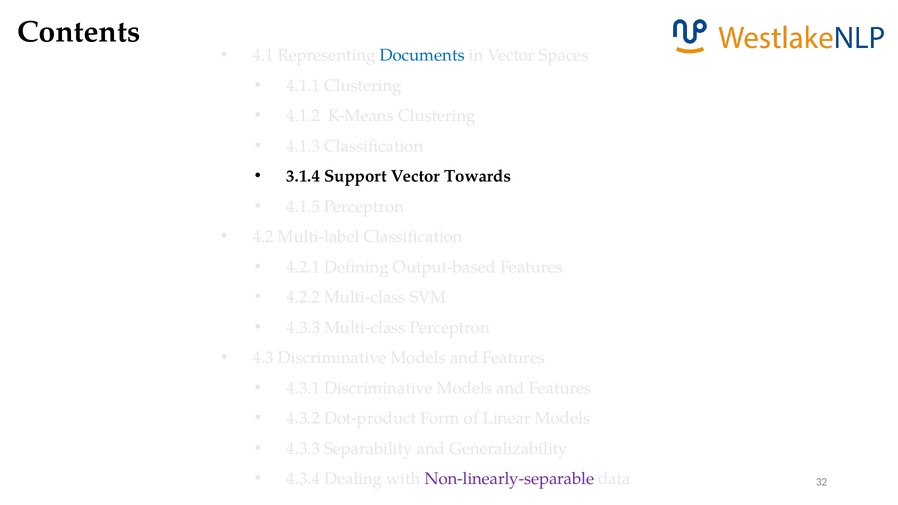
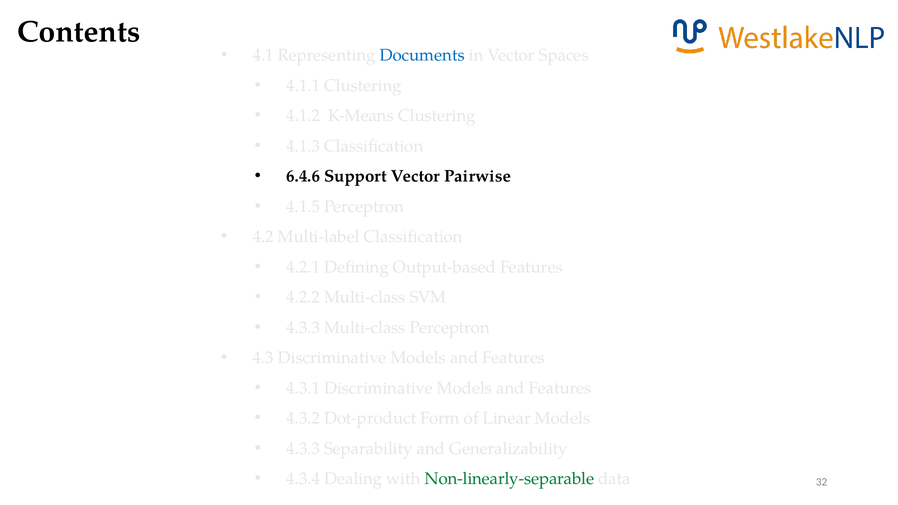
3.1.4: 3.1.4 -> 6.4.6
Towards: Towards -> Pairwise
Non-linearly-separable colour: purple -> green
